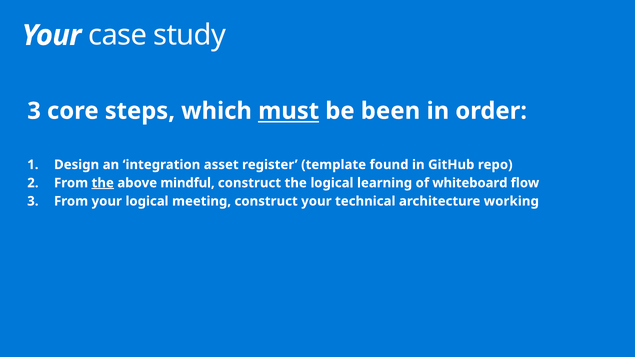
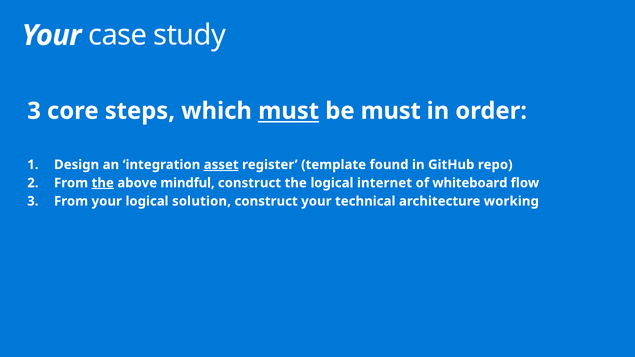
be been: been -> must
asset underline: none -> present
learning: learning -> internet
meeting: meeting -> solution
